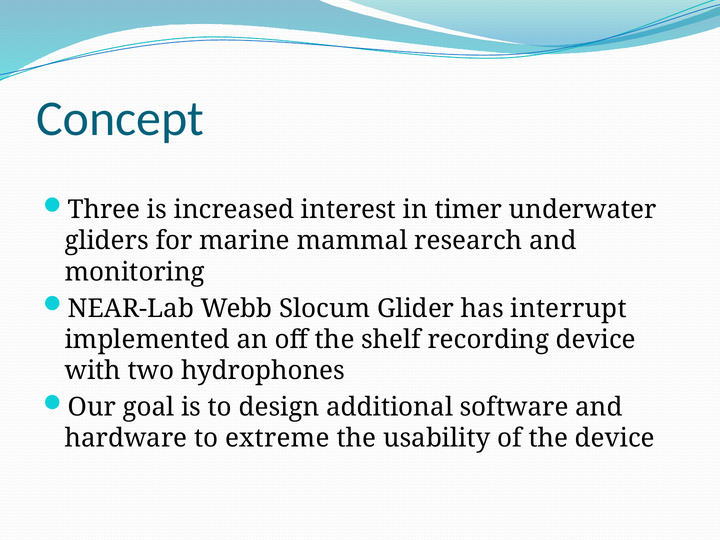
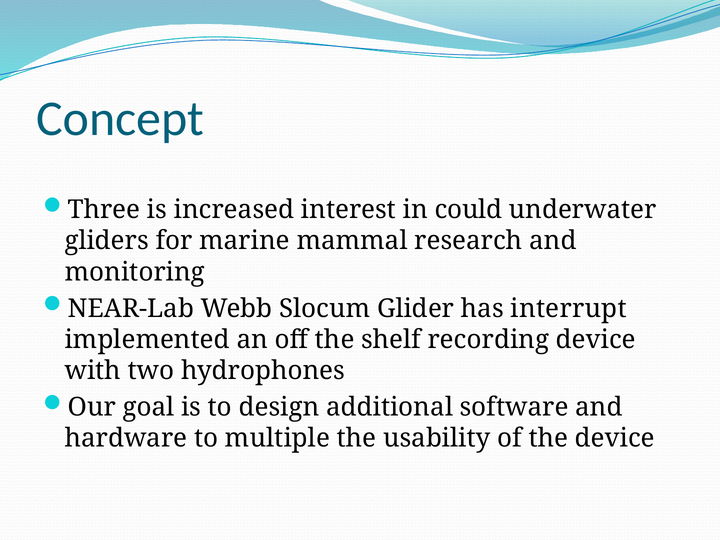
timer: timer -> could
extreme: extreme -> multiple
